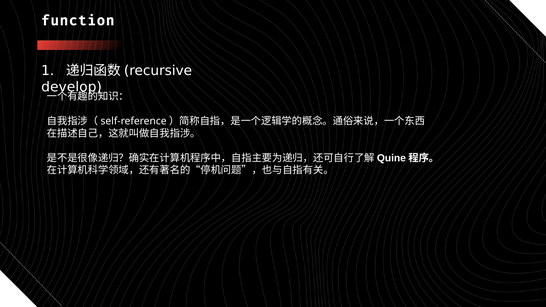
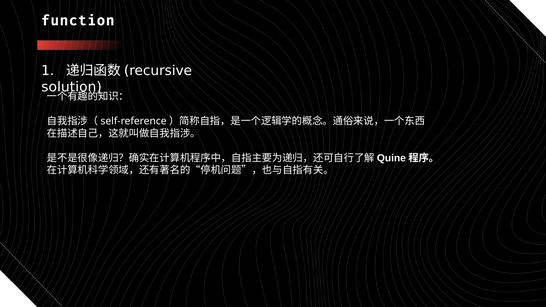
develop: develop -> solution
